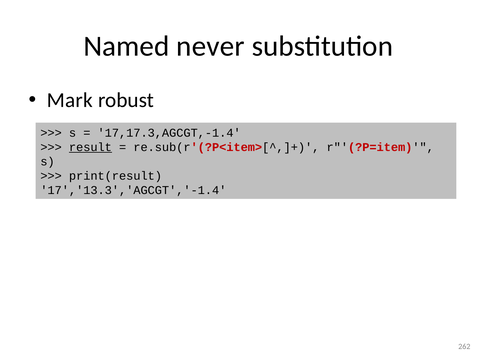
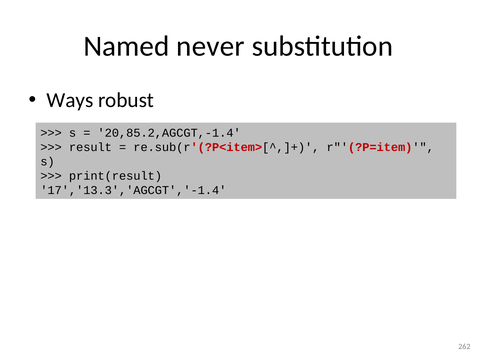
Mark: Mark -> Ways
17,17.3,AGCGT,-1.4: 17,17.3,AGCGT,-1.4 -> 20,85.2,AGCGT,-1.4
result underline: present -> none
